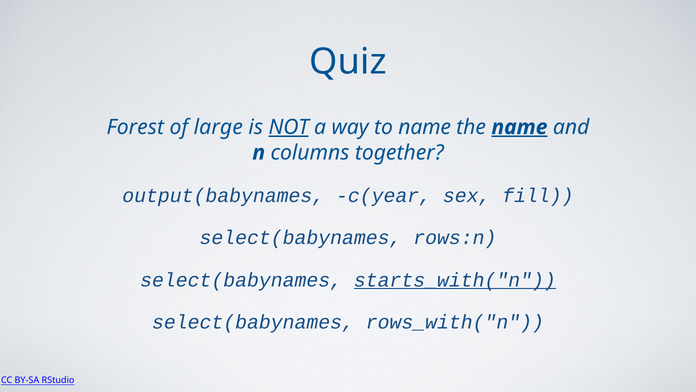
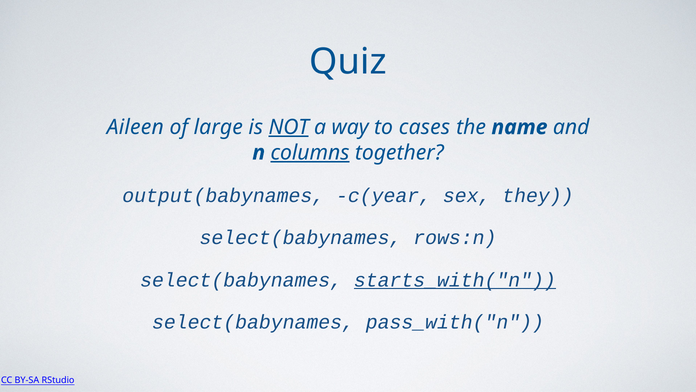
Forest: Forest -> Aileen
to name: name -> cases
name at (519, 127) underline: present -> none
columns underline: none -> present
fill: fill -> they
rows_with("n: rows_with("n -> pass_with("n
